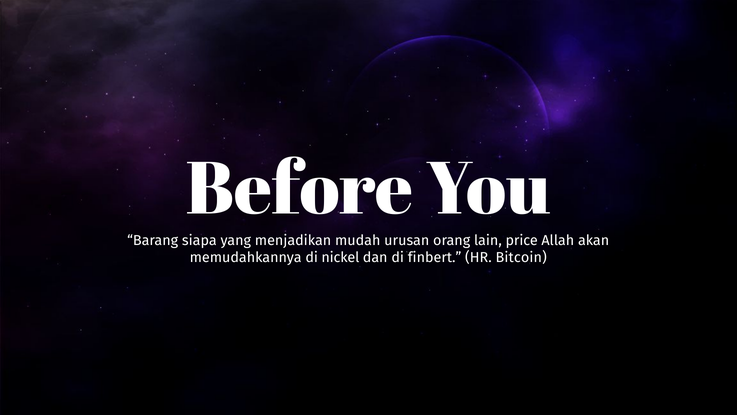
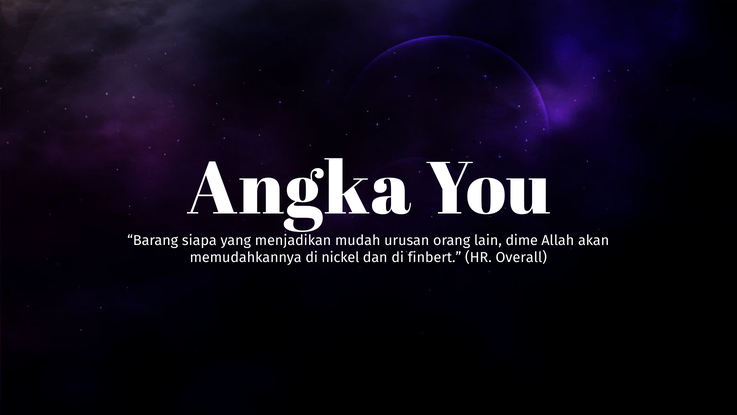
Before: Before -> Angka
price: price -> dime
Bitcoin: Bitcoin -> Overall
